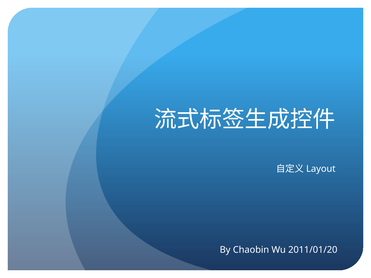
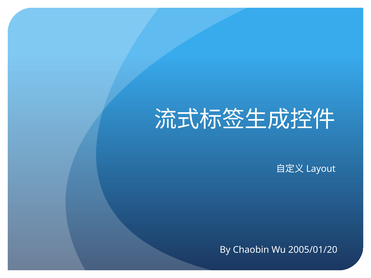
2011/01/20: 2011/01/20 -> 2005/01/20
